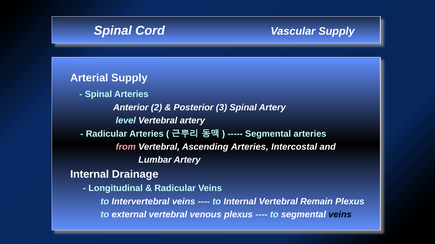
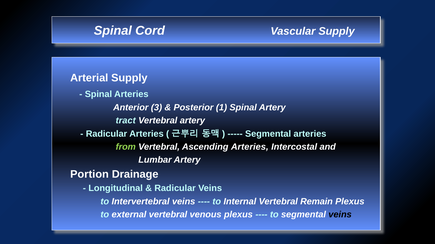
2: 2 -> 3
3: 3 -> 1
level: level -> tract
from colour: pink -> light green
Internal at (90, 175): Internal -> Portion
